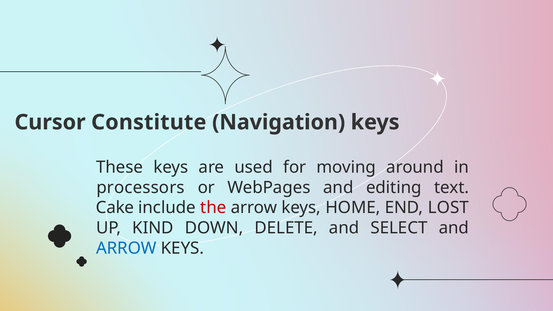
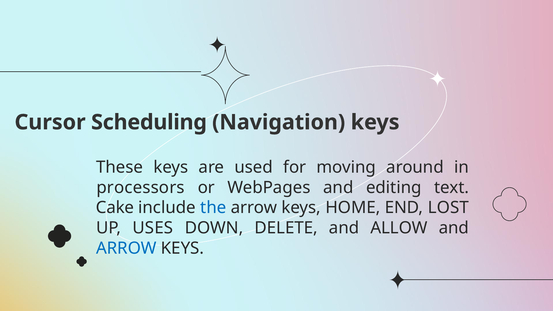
Constitute: Constitute -> Scheduling
the colour: red -> blue
KIND: KIND -> USES
SELECT: SELECT -> ALLOW
